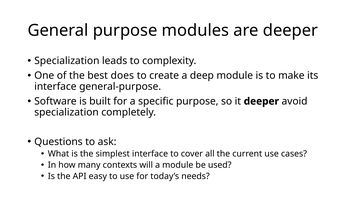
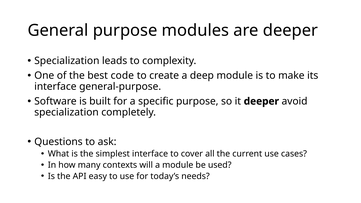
does: does -> code
